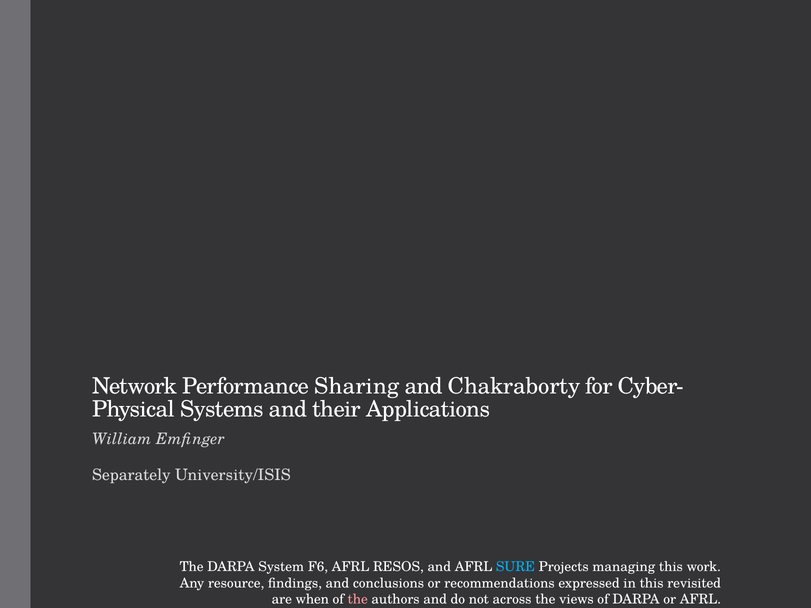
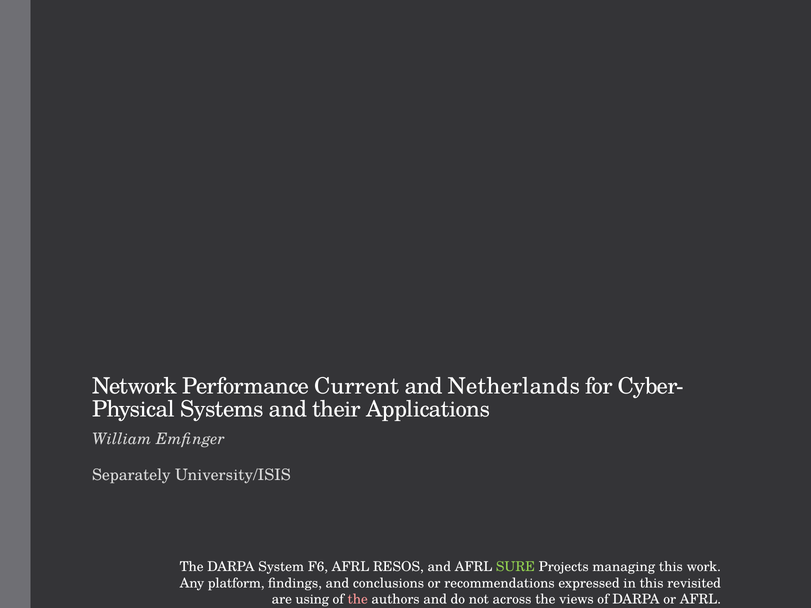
Sharing: Sharing -> Current
Chakraborty: Chakraborty -> Netherlands
SURE colour: light blue -> light green
resource: resource -> platform
when: when -> using
